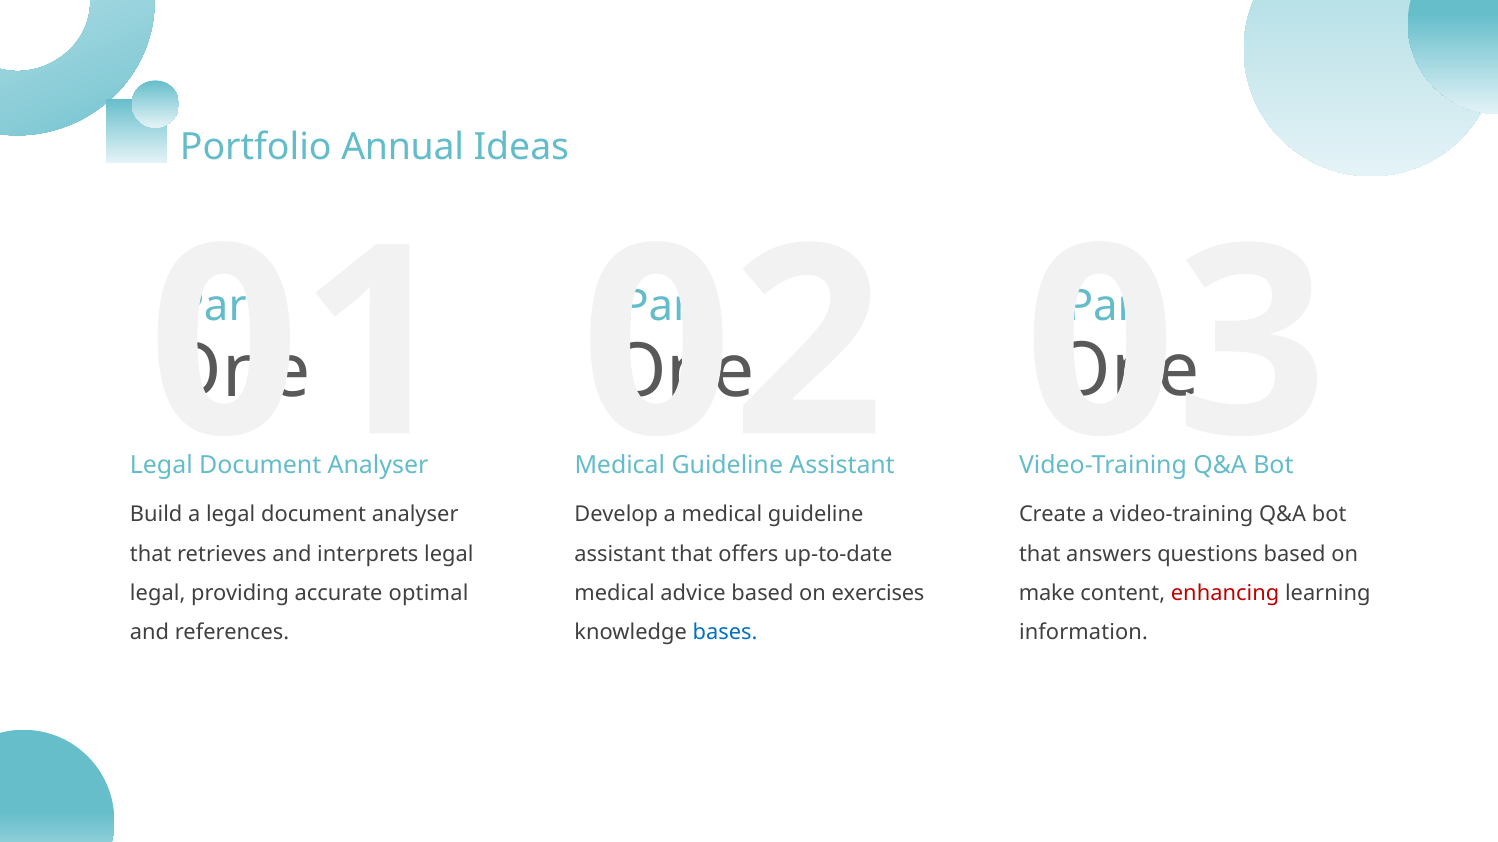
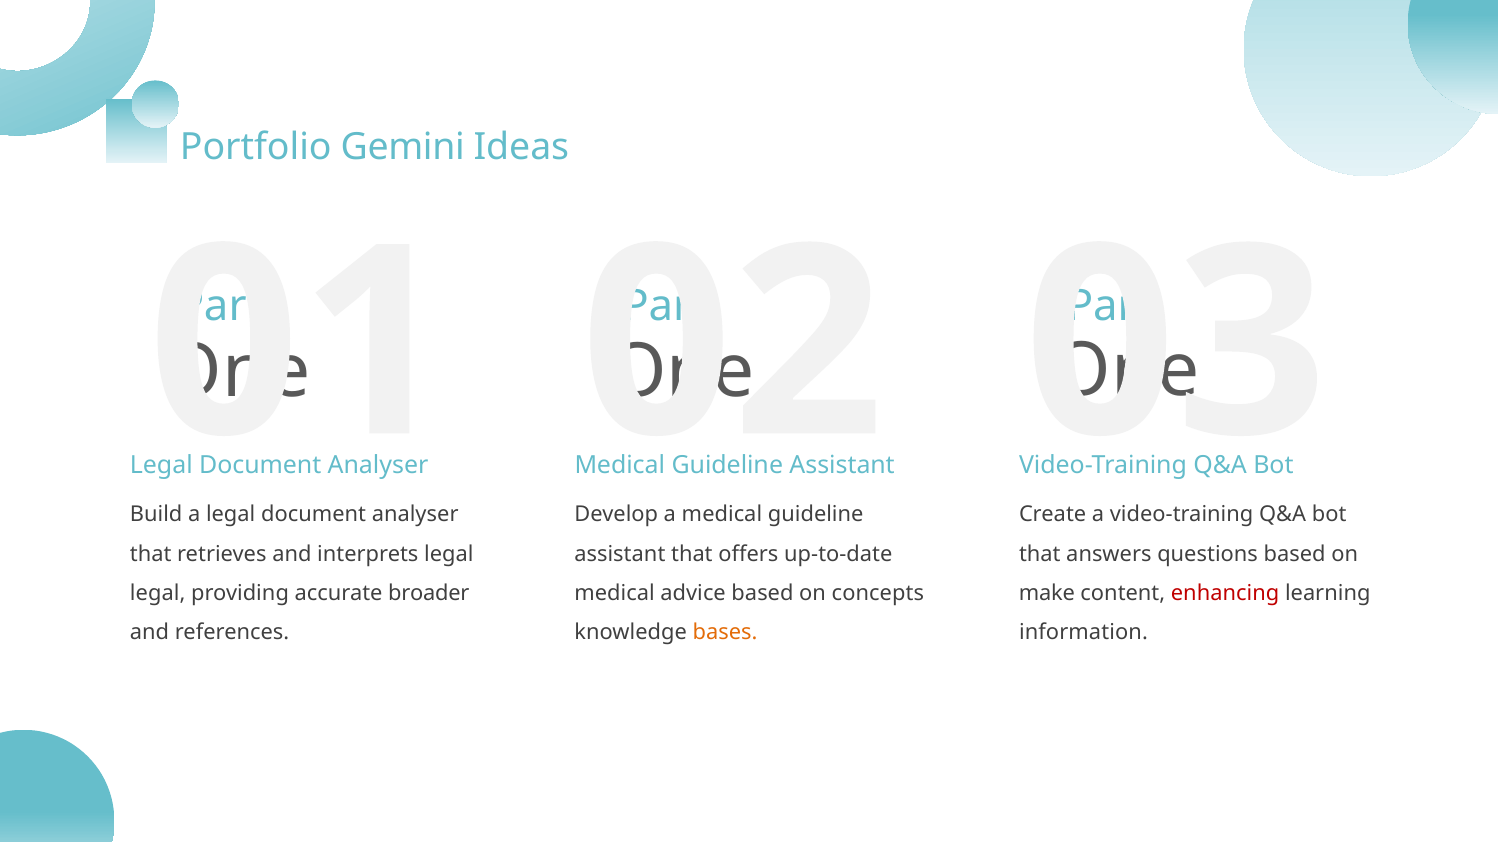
Annual: Annual -> Gemini
optimal: optimal -> broader
exercises: exercises -> concepts
bases colour: blue -> orange
